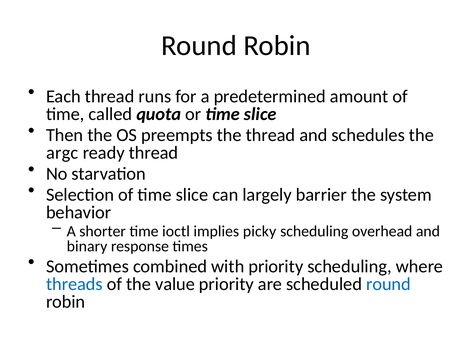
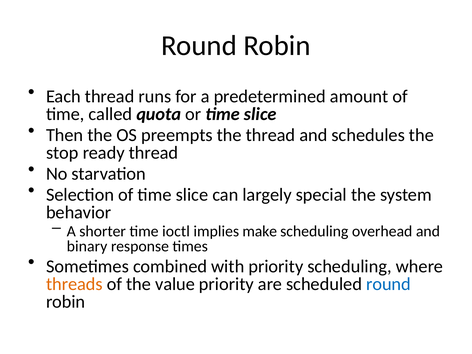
argc: argc -> stop
barrier: barrier -> special
picky: picky -> make
threads colour: blue -> orange
